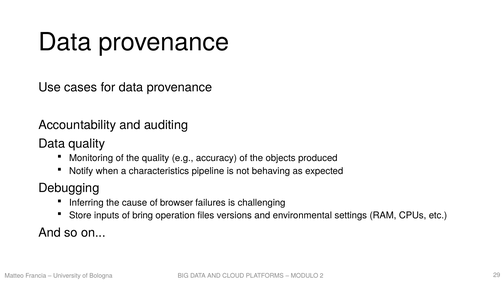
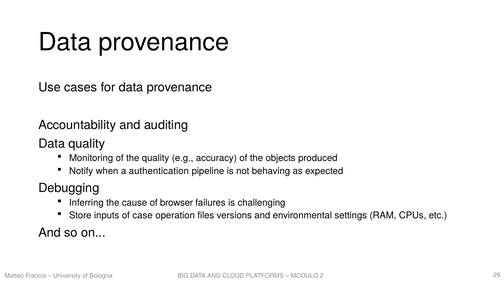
characteristics: characteristics -> authentication
bring: bring -> case
